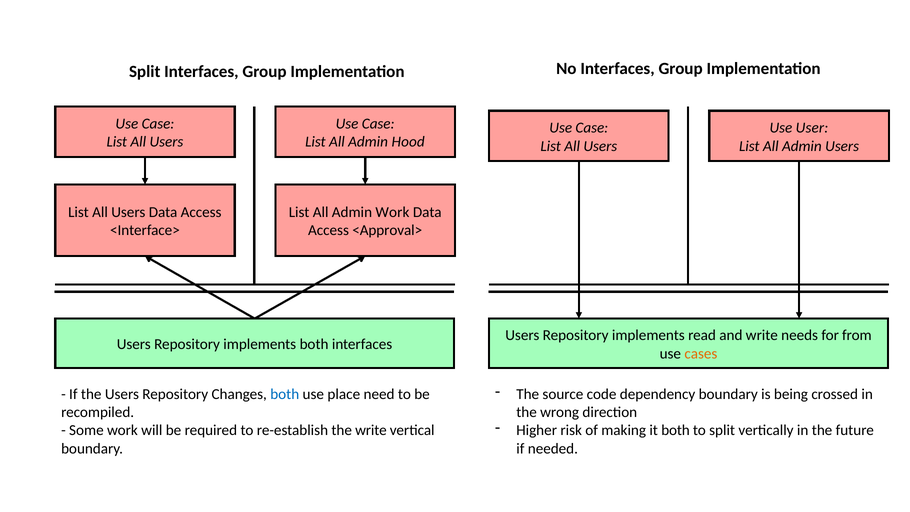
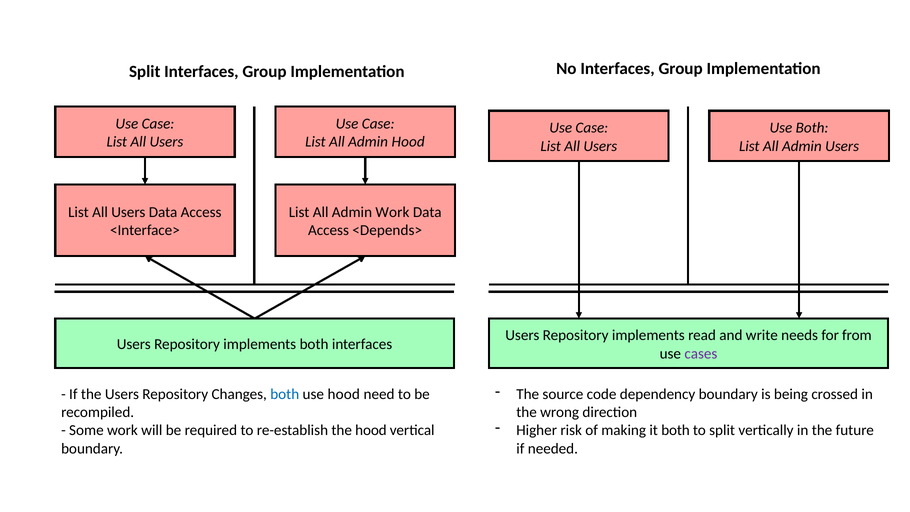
Use User: User -> Both
<Approval>: <Approval> -> <Depends>
cases colour: orange -> purple
use place: place -> hood
the write: write -> hood
